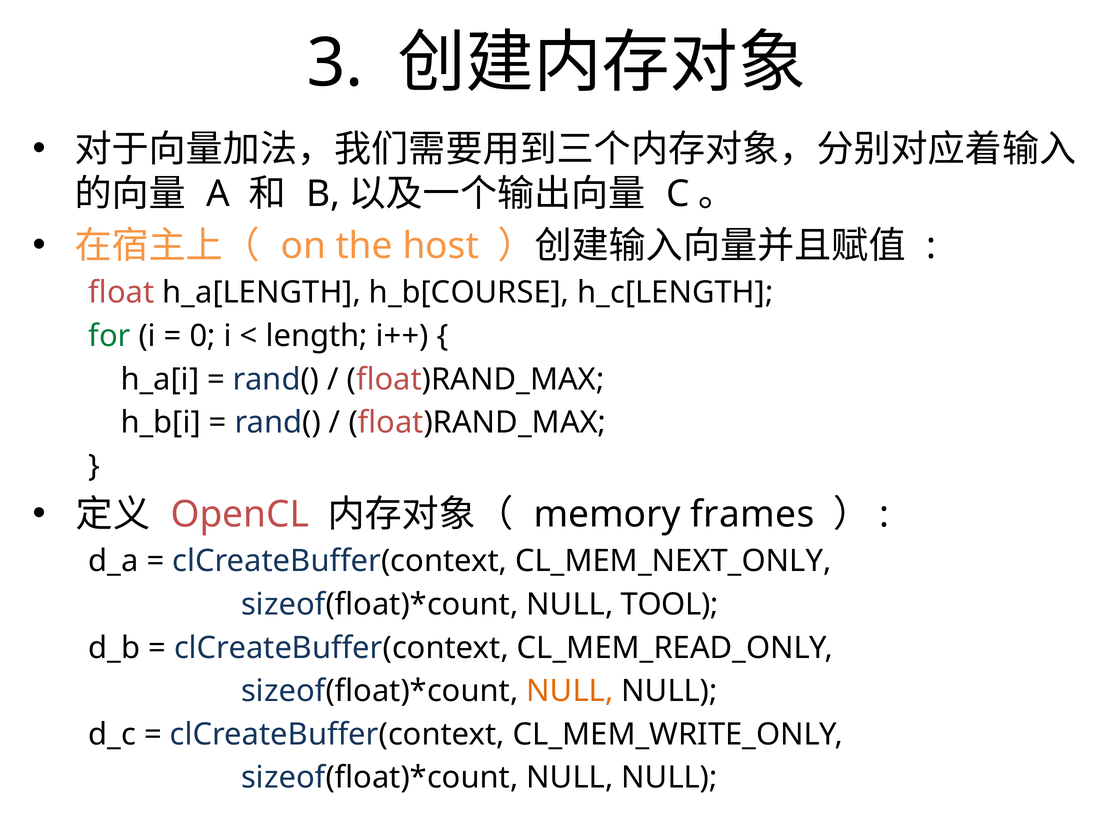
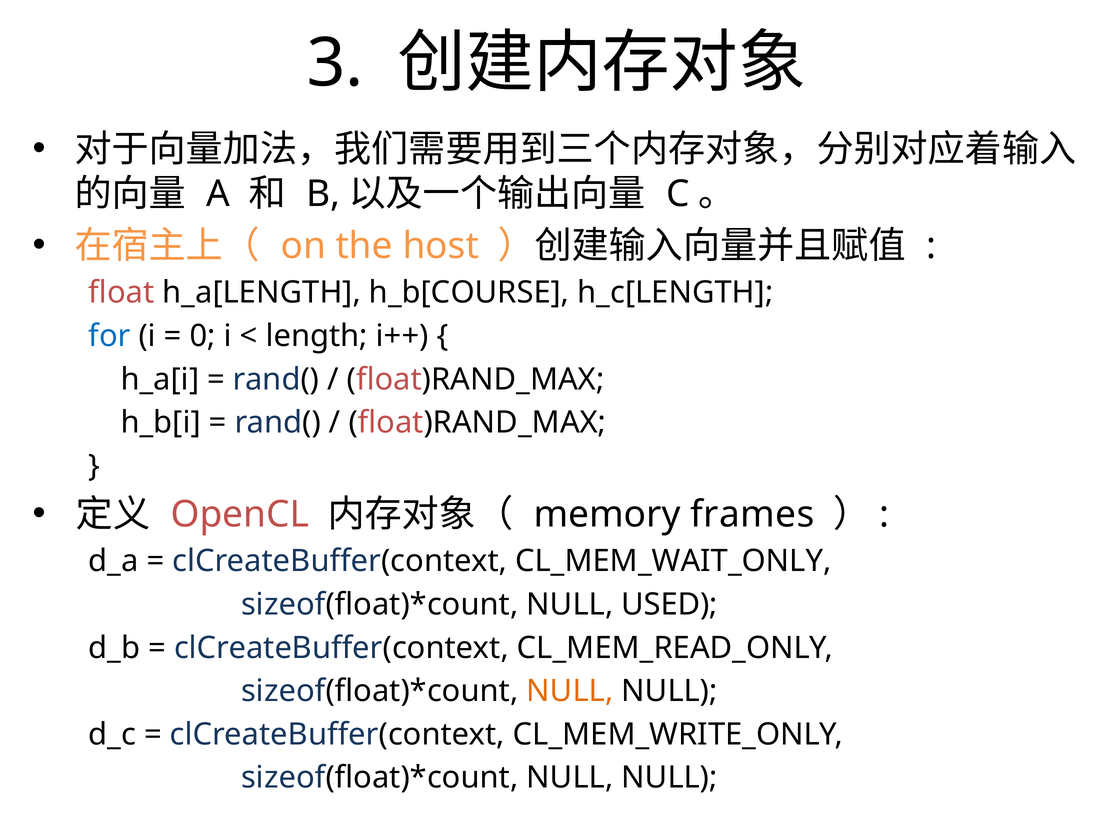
for colour: green -> blue
CL_MEM_NEXT_ONLY: CL_MEM_NEXT_ONLY -> CL_MEM_WAIT_ONLY
TOOL: TOOL -> USED
